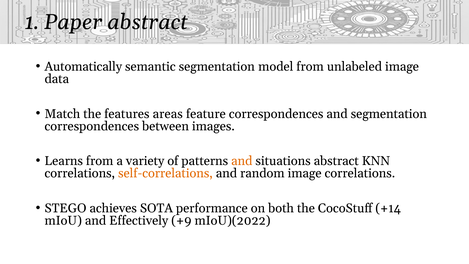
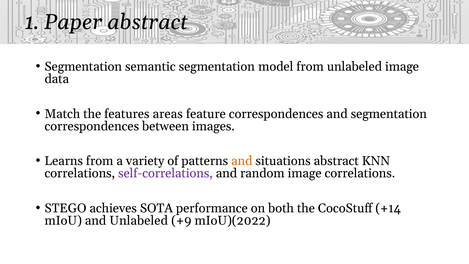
Automatically at (83, 67): Automatically -> Segmentation
self-correlations colour: orange -> purple
and Effectively: Effectively -> Unlabeled
